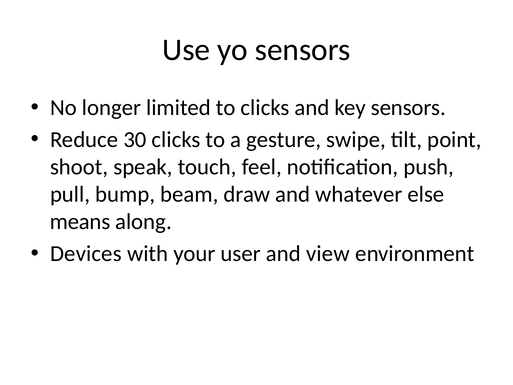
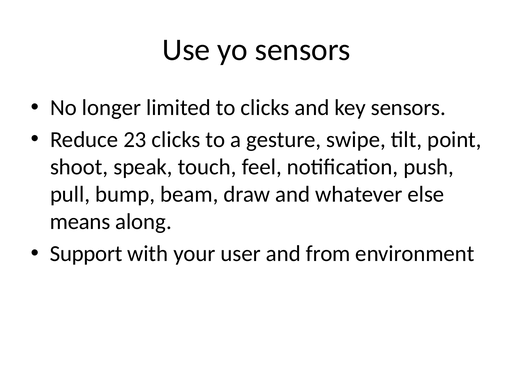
30: 30 -> 23
Devices: Devices -> Support
view: view -> from
